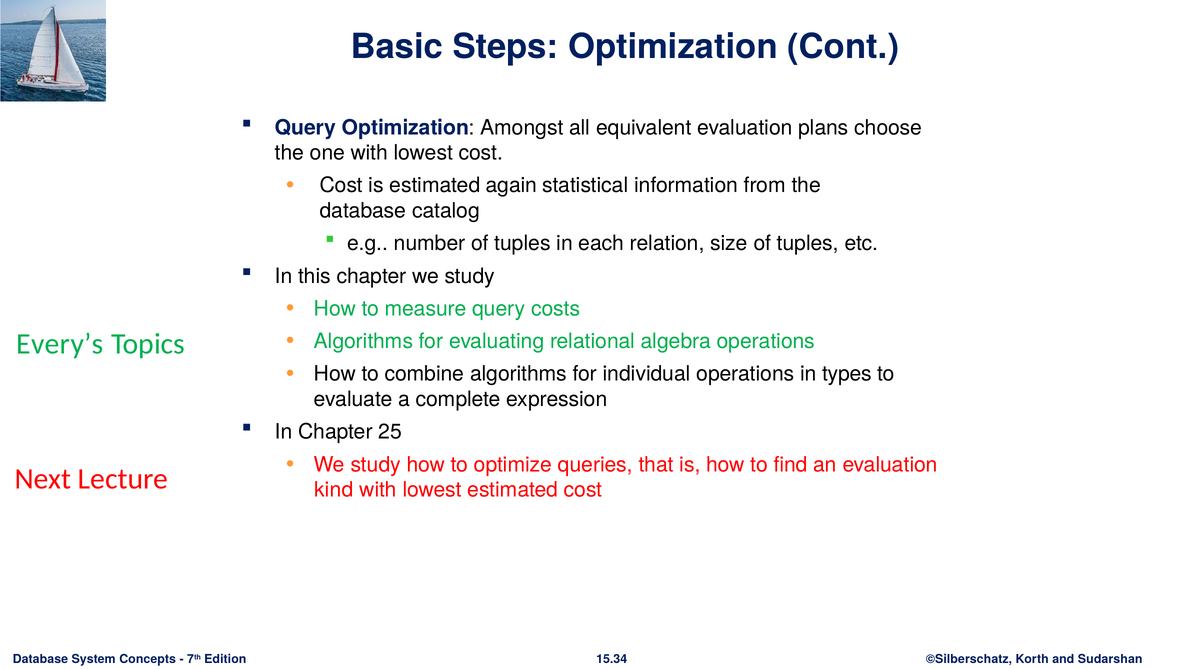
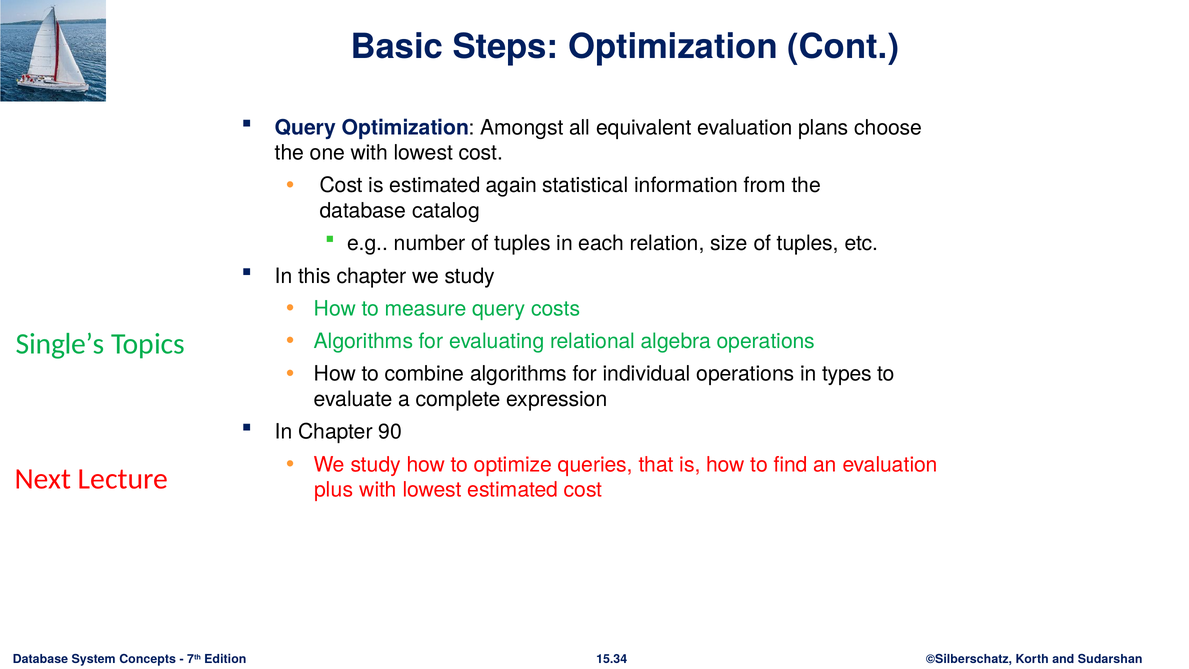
Every’s: Every’s -> Single’s
25: 25 -> 90
kind: kind -> plus
